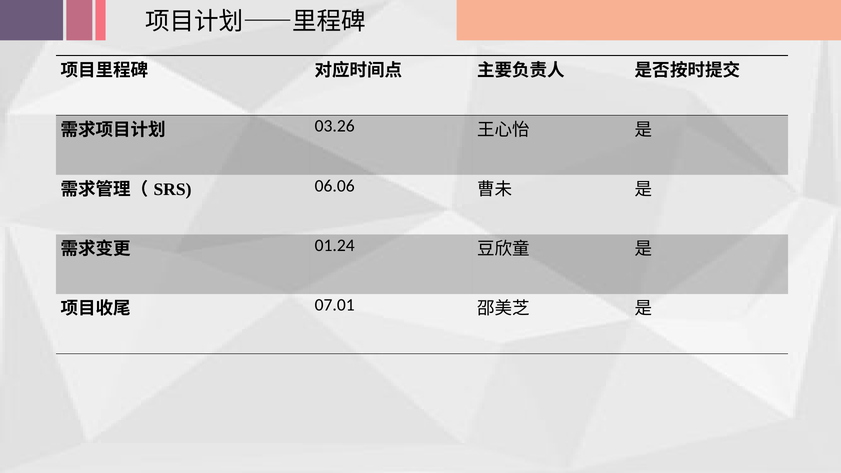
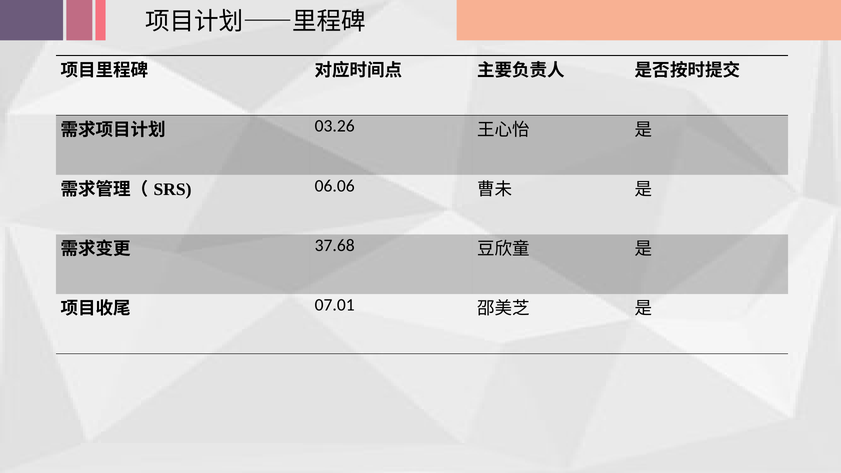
01.24: 01.24 -> 37.68
